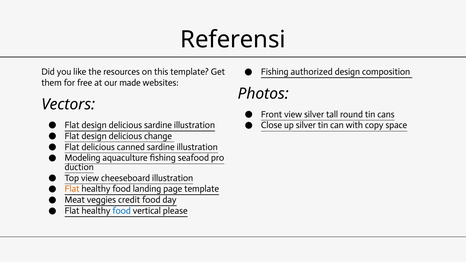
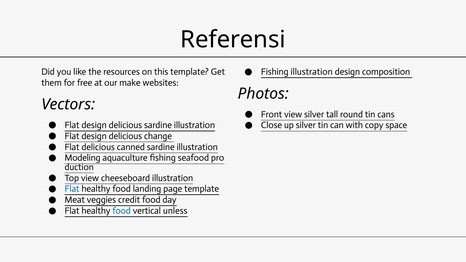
Fishing authorized: authorized -> illustration
made: made -> make
Flat at (72, 189) colour: orange -> blue
please: please -> unless
